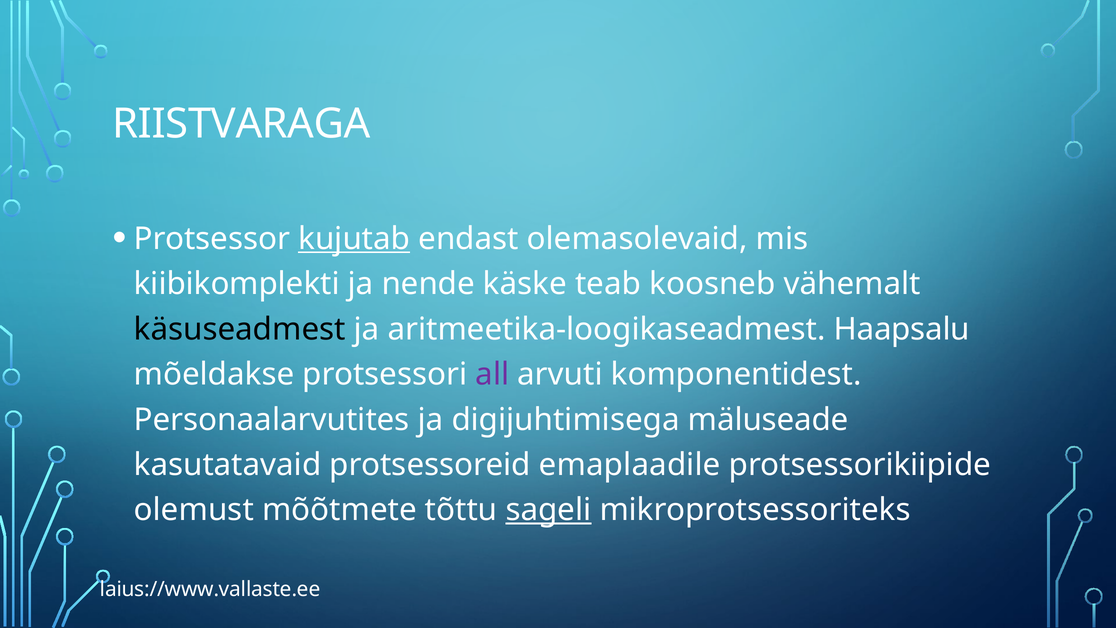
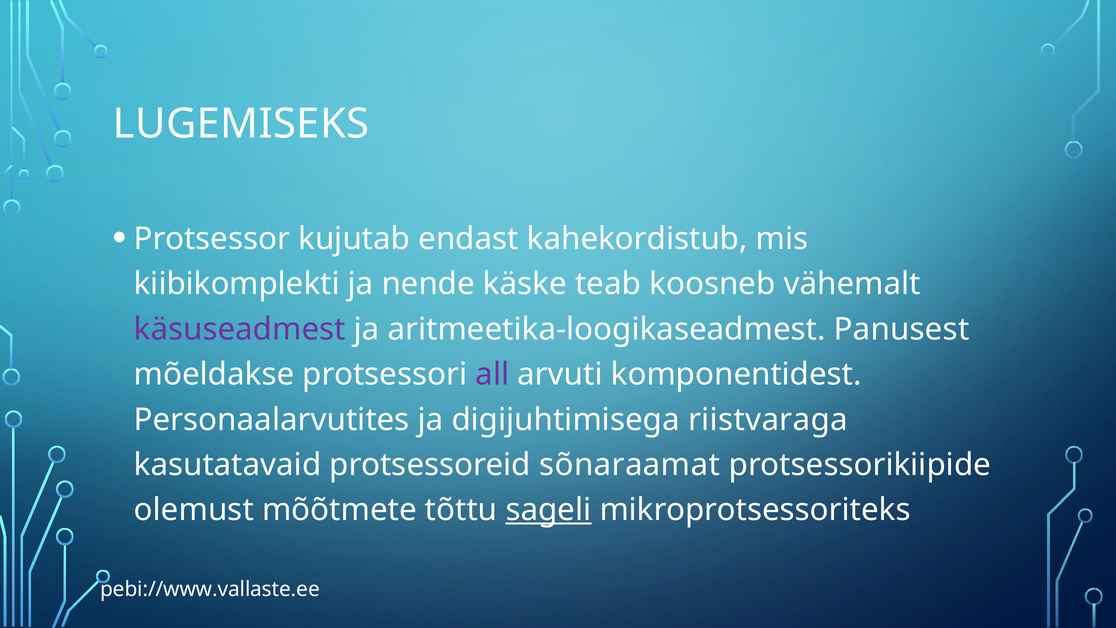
RIISTVARAGA: RIISTVARAGA -> LUGEMISEKS
kujutab underline: present -> none
olemasolevaid: olemasolevaid -> kahekordistub
käsuseadmest colour: black -> purple
Haapsalu: Haapsalu -> Panusest
mäluseade: mäluseade -> riistvaraga
emaplaadile: emaplaadile -> sõnaraamat
laius://www.vallaste.ee: laius://www.vallaste.ee -> pebi://www.vallaste.ee
